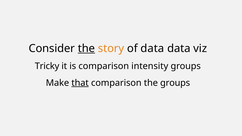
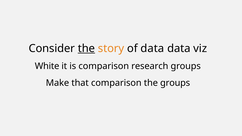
Tricky: Tricky -> White
intensity: intensity -> research
that underline: present -> none
